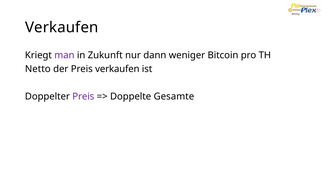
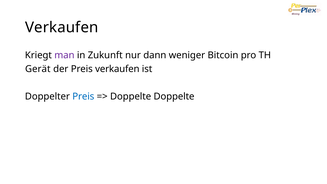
Netto: Netto -> Gerät
Preis at (83, 96) colour: purple -> blue
Doppelte Gesamte: Gesamte -> Doppelte
